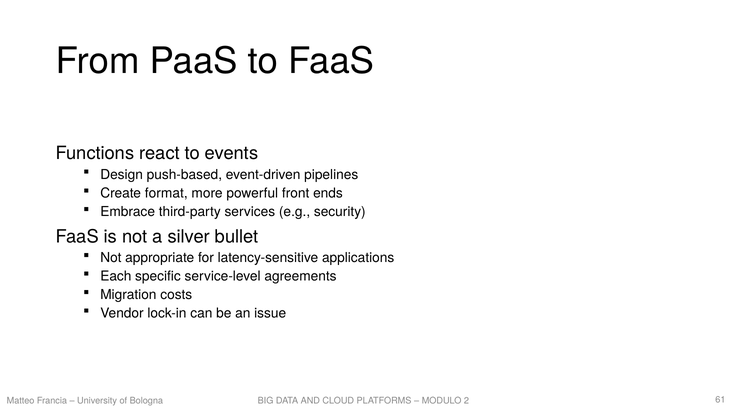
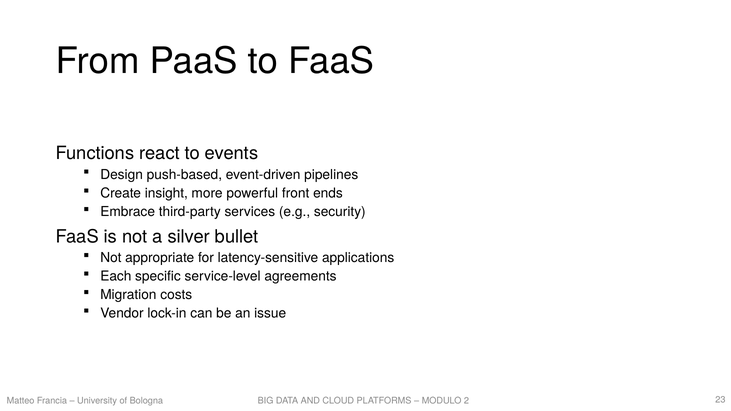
format: format -> insight
61: 61 -> 23
